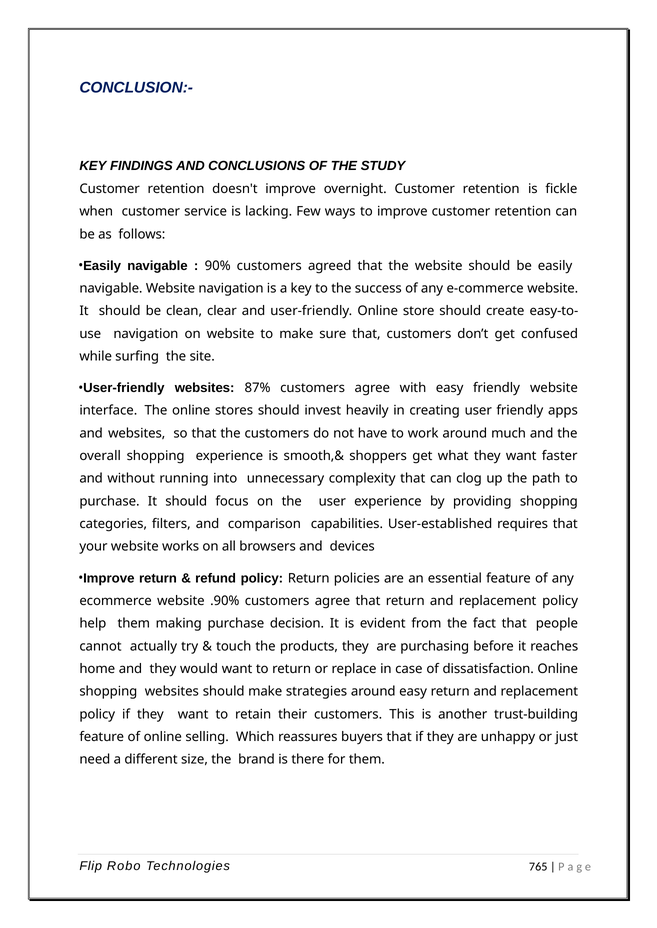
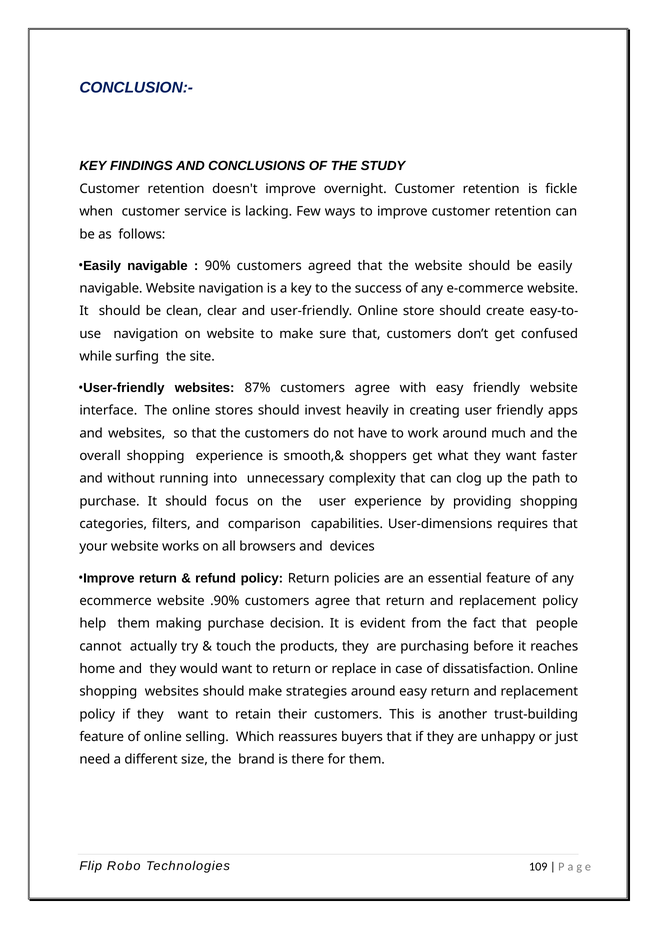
User-established: User-established -> User-dimensions
765: 765 -> 109
